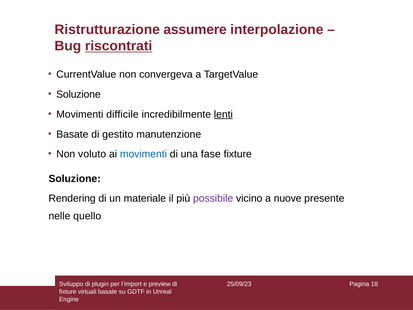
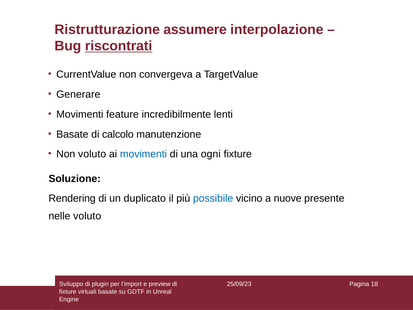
Soluzione at (78, 94): Soluzione -> Generare
difficile: difficile -> feature
lenti underline: present -> none
gestito: gestito -> calcolo
fase: fase -> ogni
materiale: materiale -> duplicato
possibile colour: purple -> blue
nelle quello: quello -> voluto
